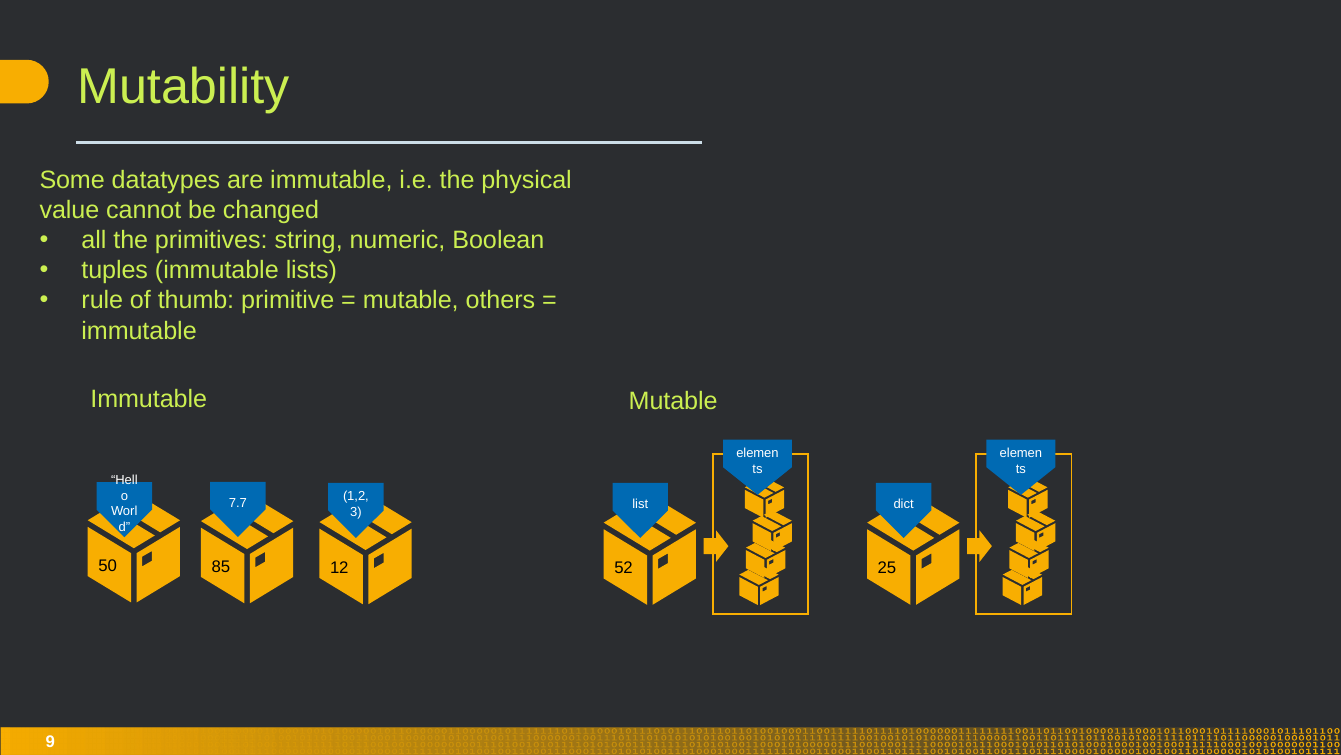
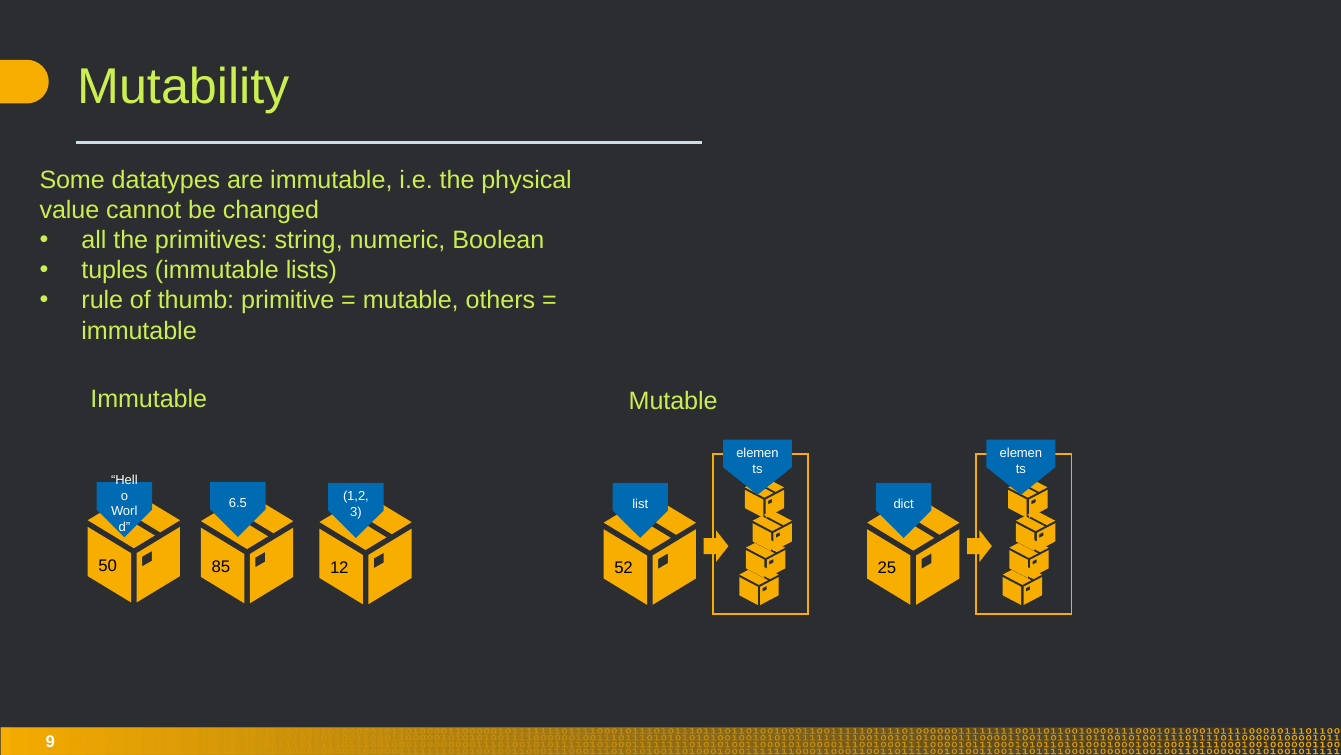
7.7: 7.7 -> 6.5
